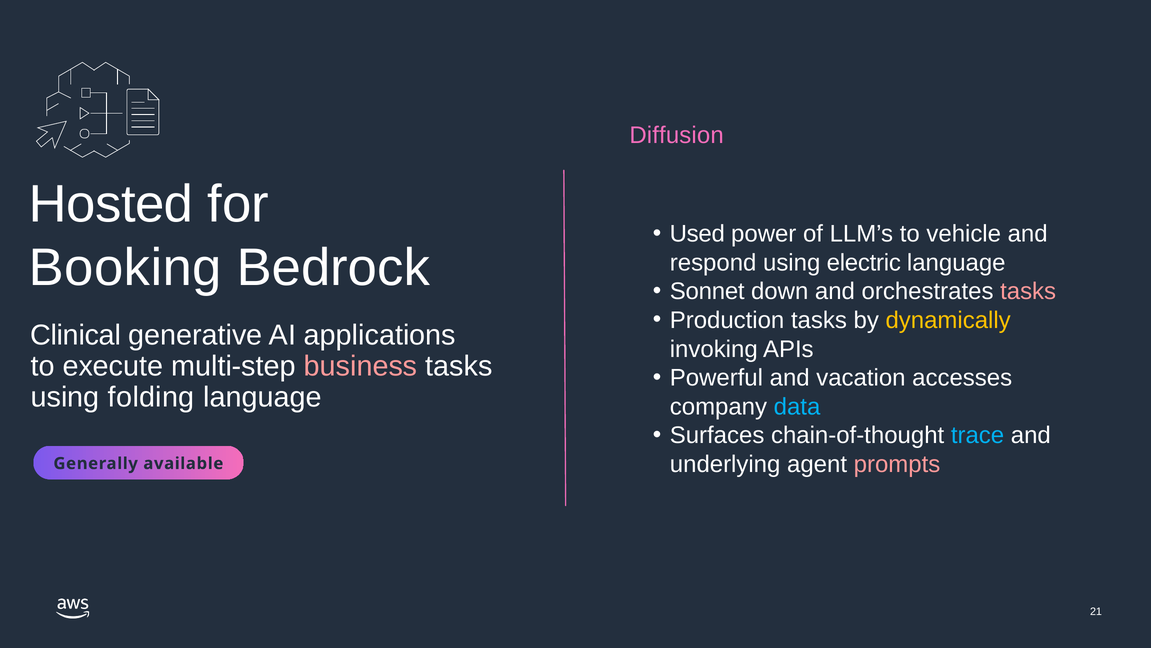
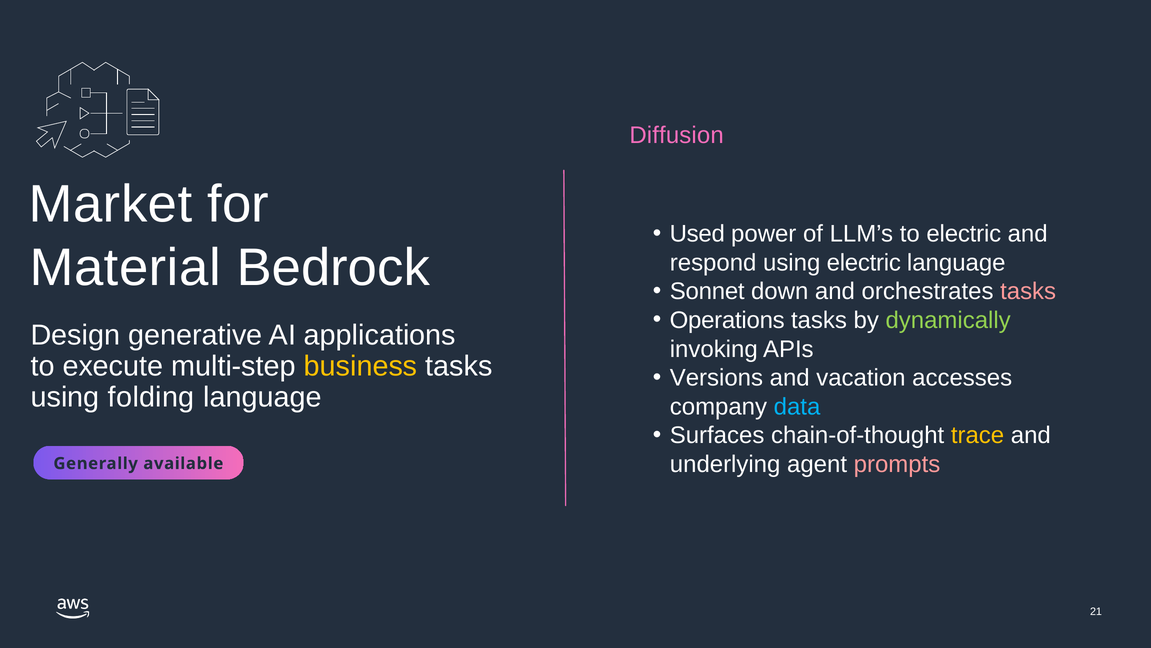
Hosted: Hosted -> Market
to vehicle: vehicle -> electric
Booking: Booking -> Material
Production: Production -> Operations
dynamically colour: yellow -> light green
Clinical: Clinical -> Design
business colour: pink -> yellow
Powerful: Powerful -> Versions
trace colour: light blue -> yellow
